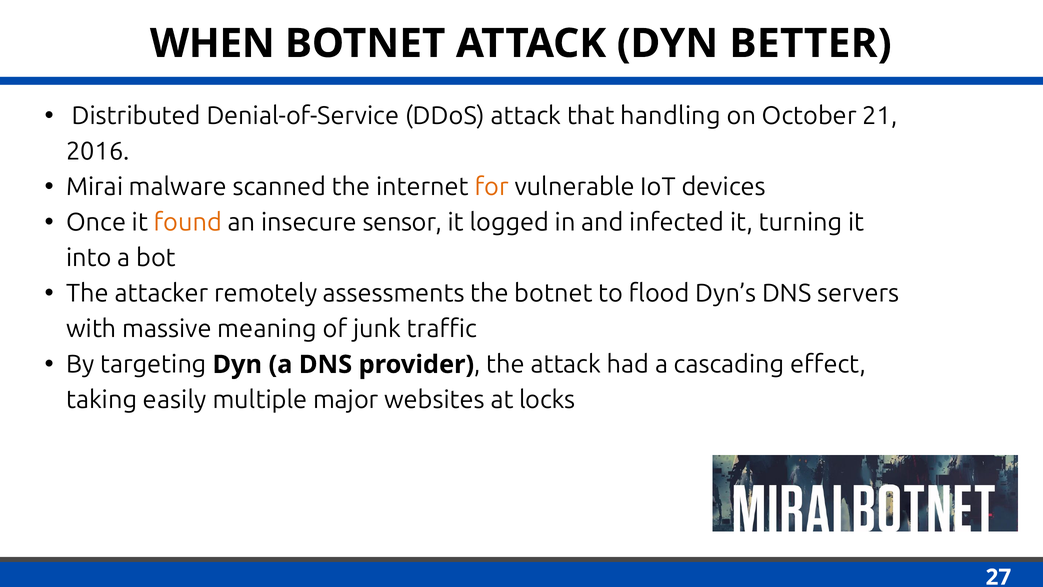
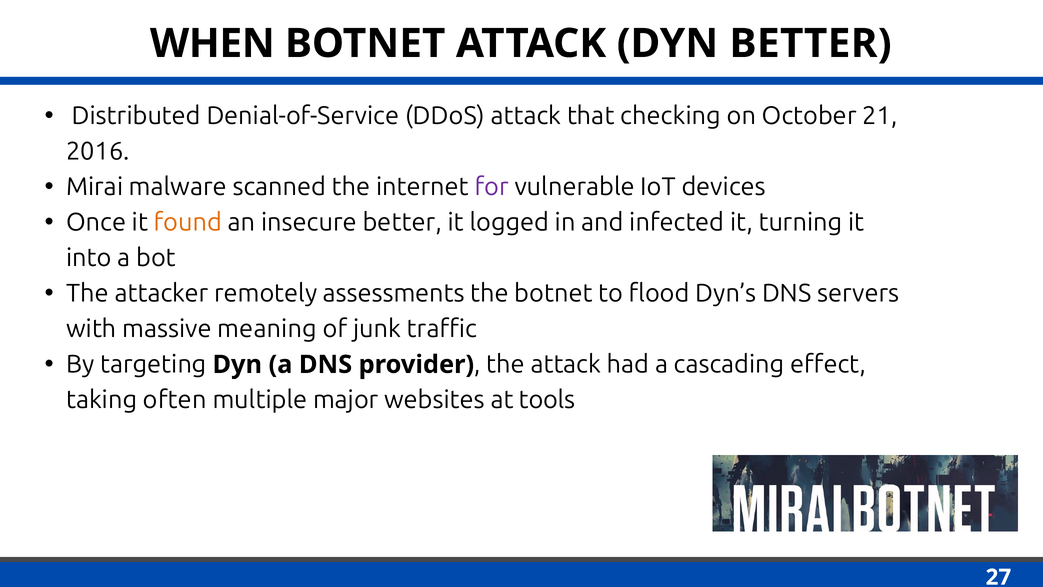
handling: handling -> checking
for colour: orange -> purple
insecure sensor: sensor -> better
easily: easily -> often
locks: locks -> tools
